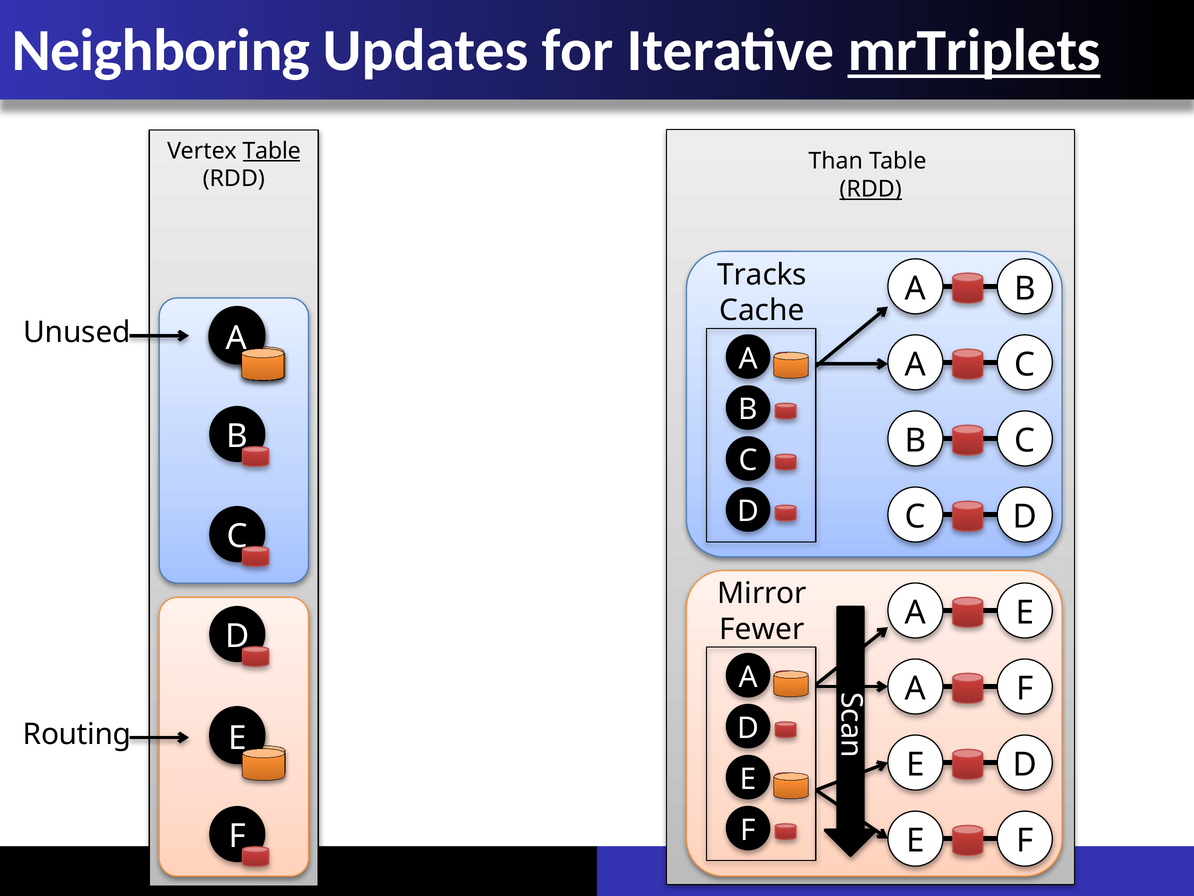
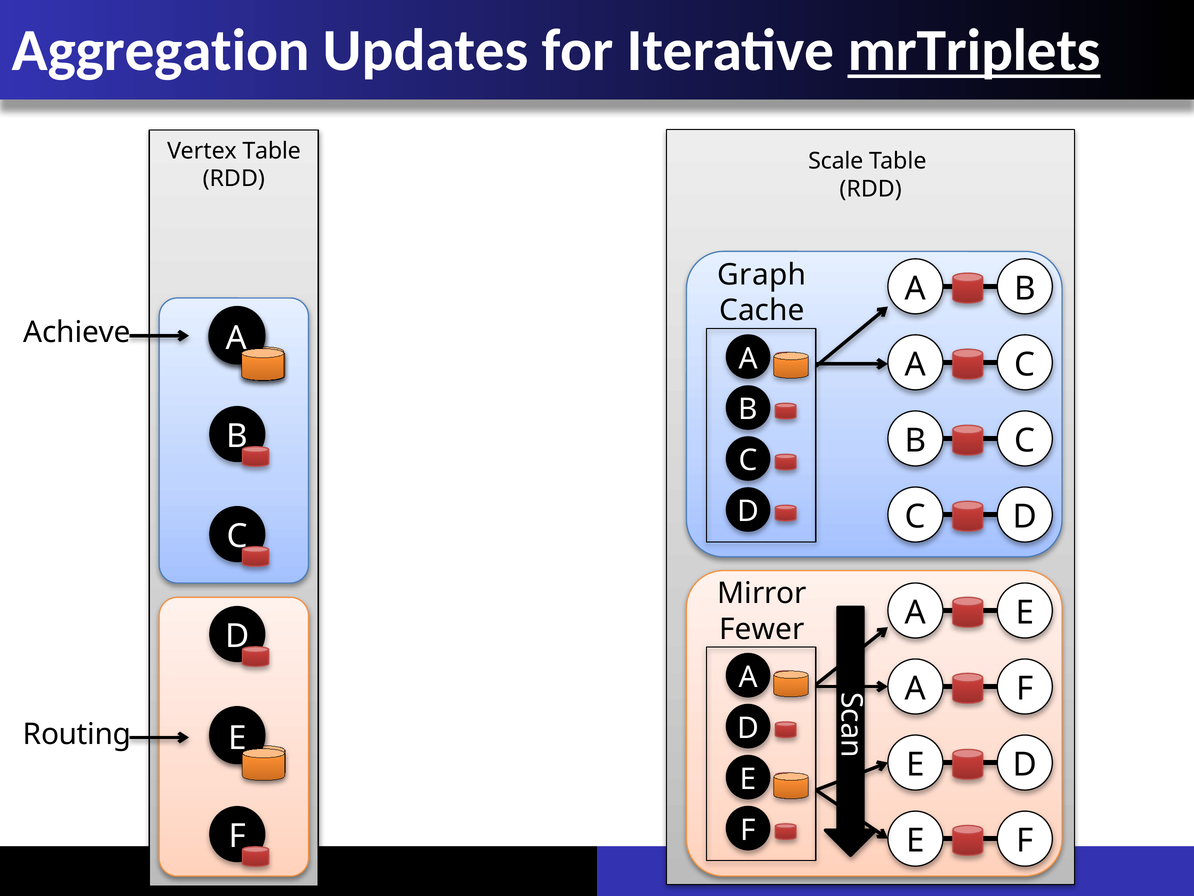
Neighboring: Neighboring -> Aggregation
Table at (272, 151) underline: present -> none
Than: Than -> Scale
RDD at (871, 189) underline: present -> none
Tracks: Tracks -> Graph
Unused: Unused -> Achieve
